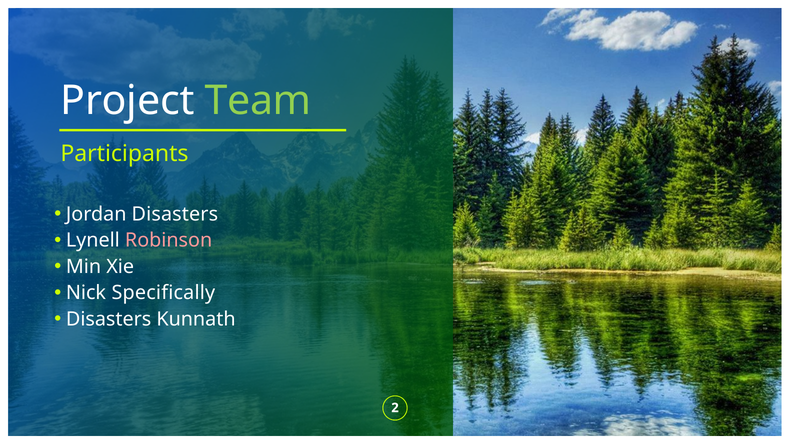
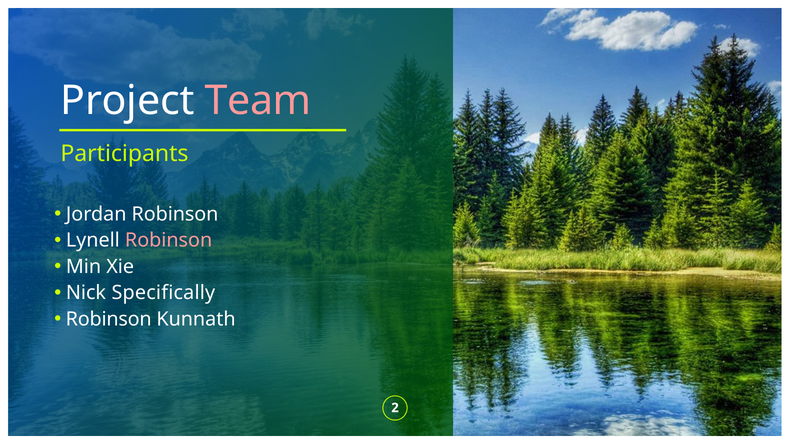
Team colour: light green -> pink
Jordan Disasters: Disasters -> Robinson
Disasters at (109, 319): Disasters -> Robinson
